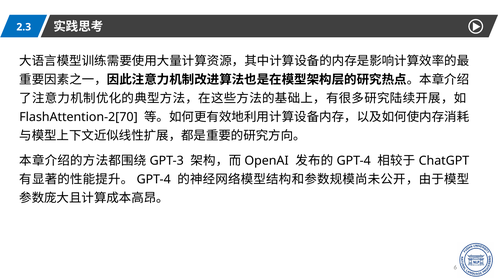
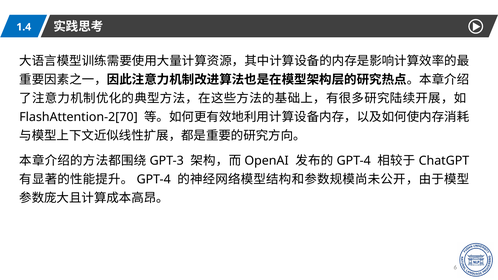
2.3: 2.3 -> 1.4
